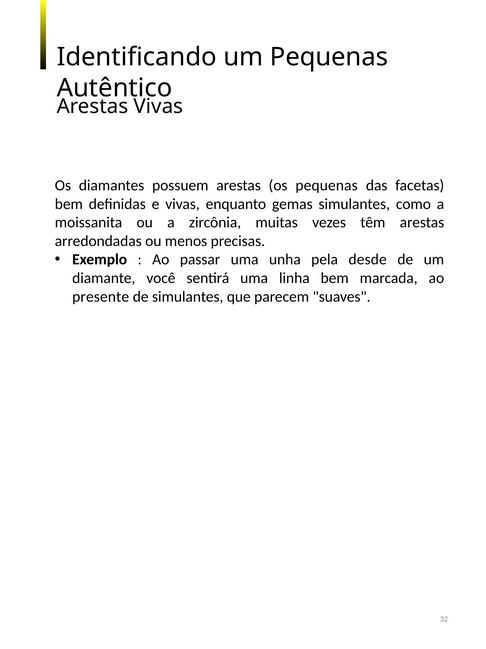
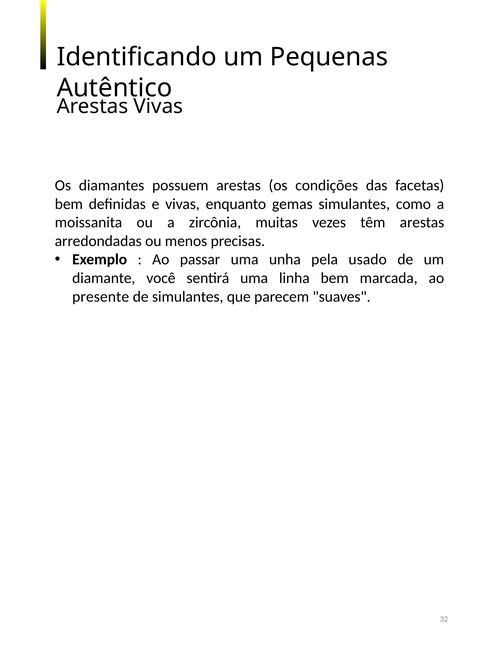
os pequenas: pequenas -> condições
desde: desde -> usado
